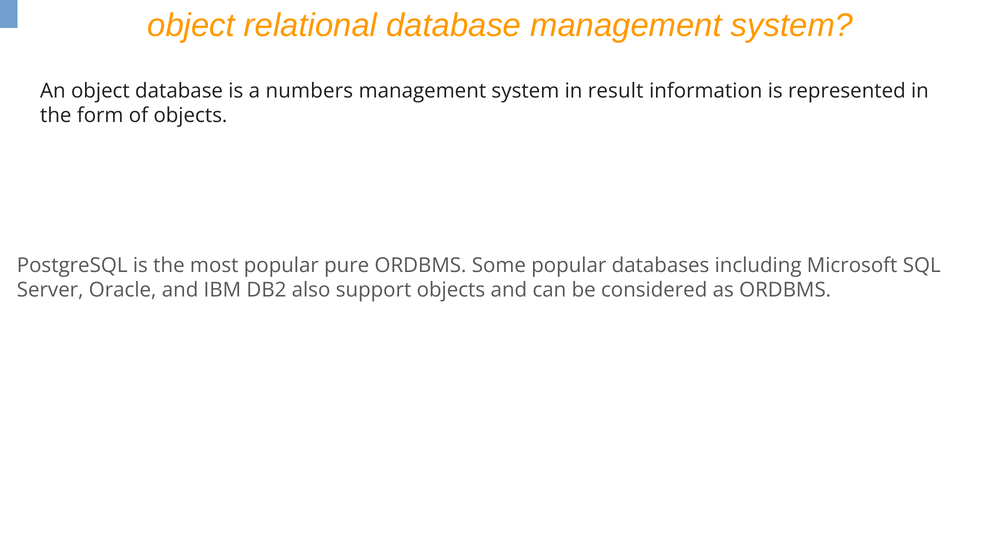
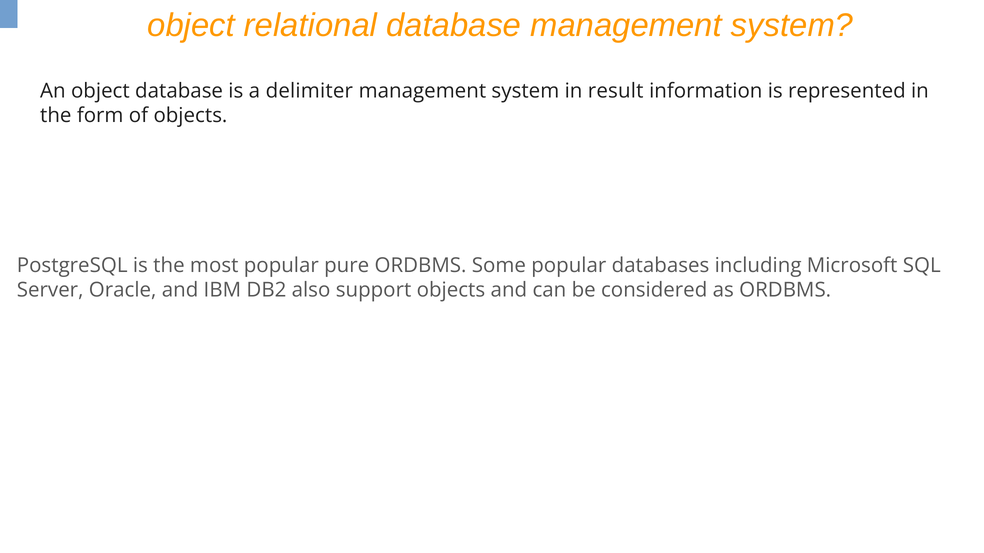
numbers: numbers -> delimiter
